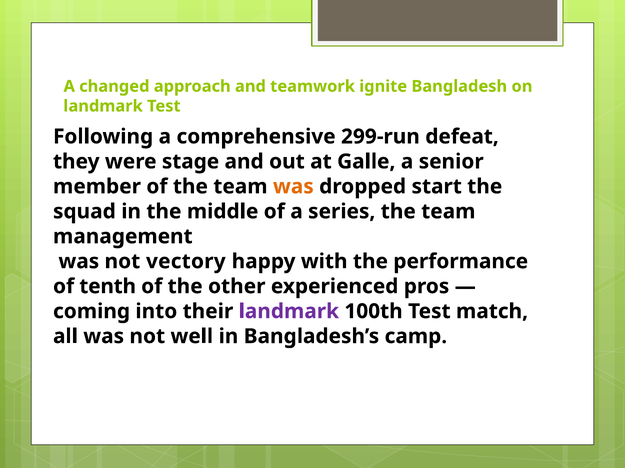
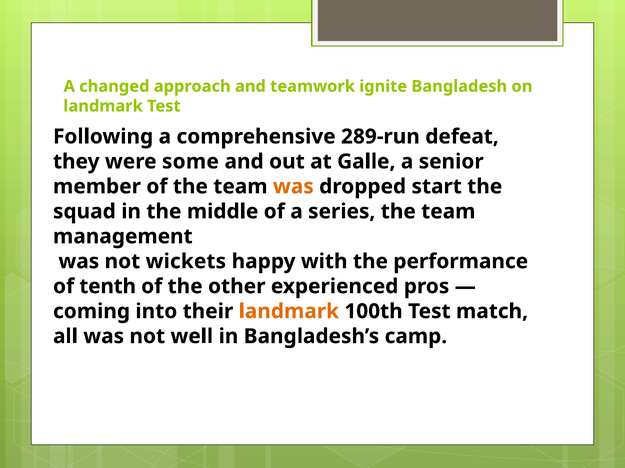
299-run: 299-run -> 289-run
stage: stage -> some
vectory: vectory -> wickets
landmark at (289, 312) colour: purple -> orange
